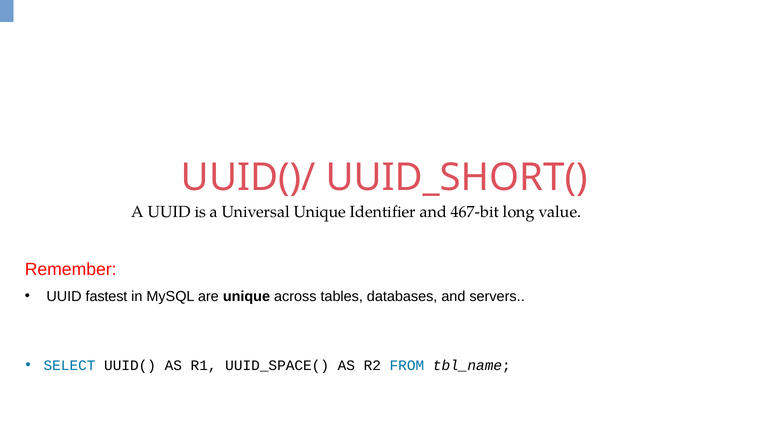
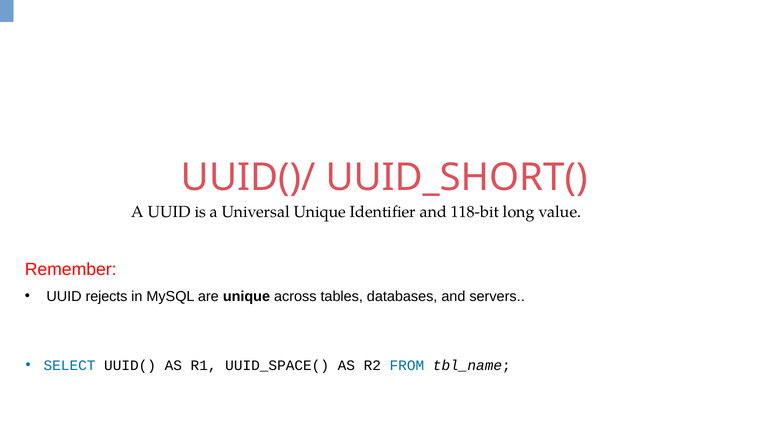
467-bit: 467-bit -> 118-bit
fastest: fastest -> rejects
